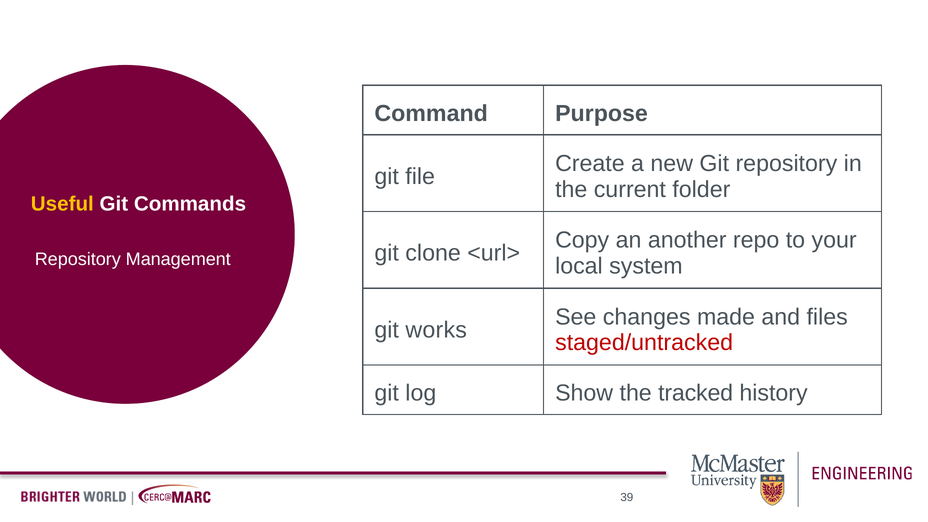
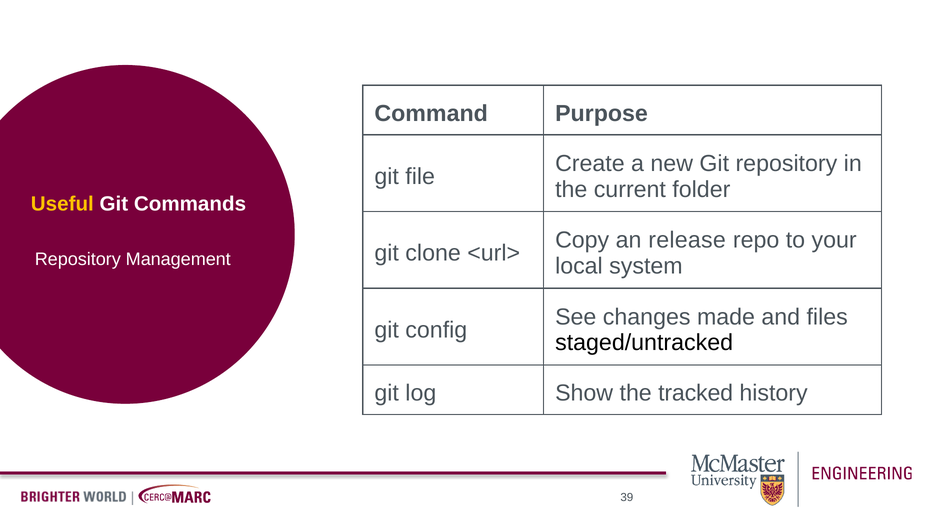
another: another -> release
works: works -> config
staged/untracked colour: red -> black
